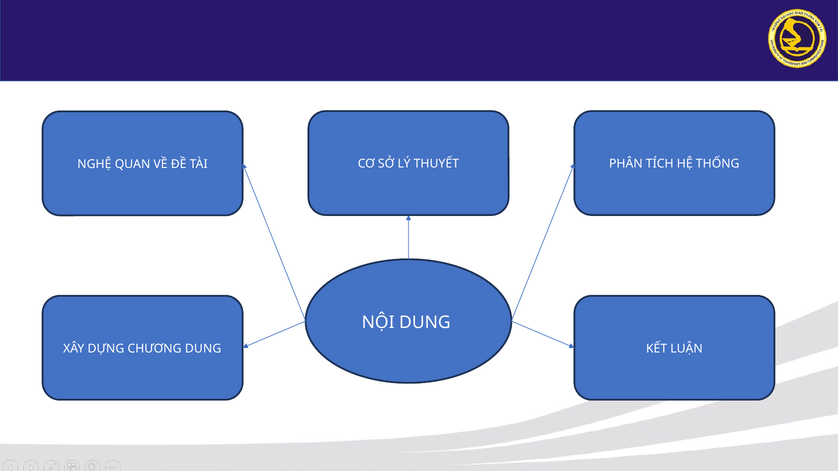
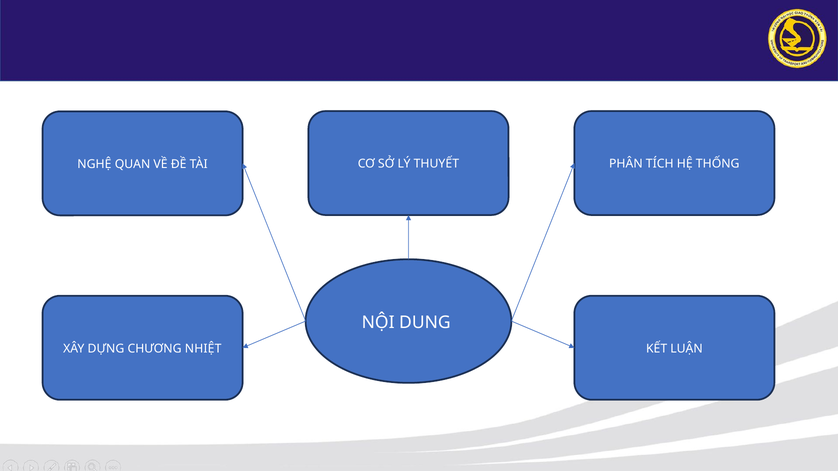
CHƯƠNG DUNG: DUNG -> NHIỆT
